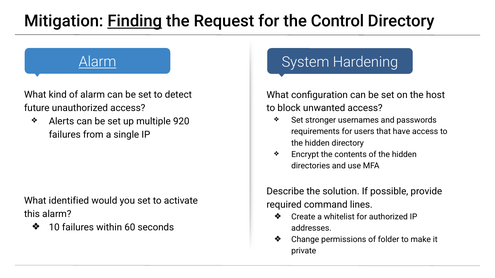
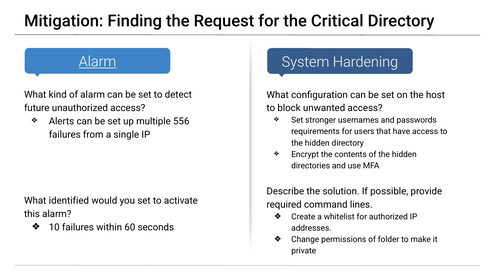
Finding underline: present -> none
Control: Control -> Critical
920: 920 -> 556
